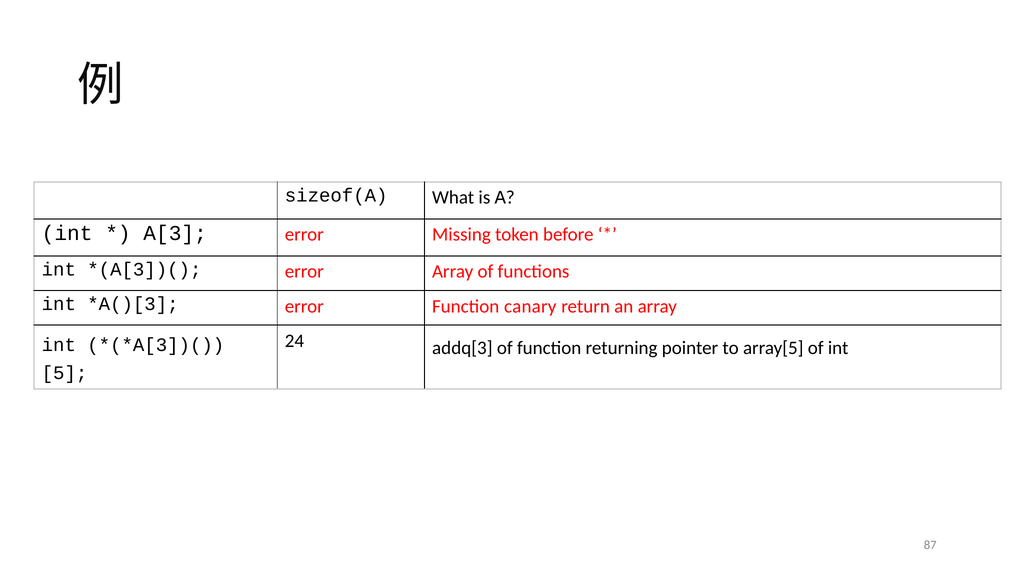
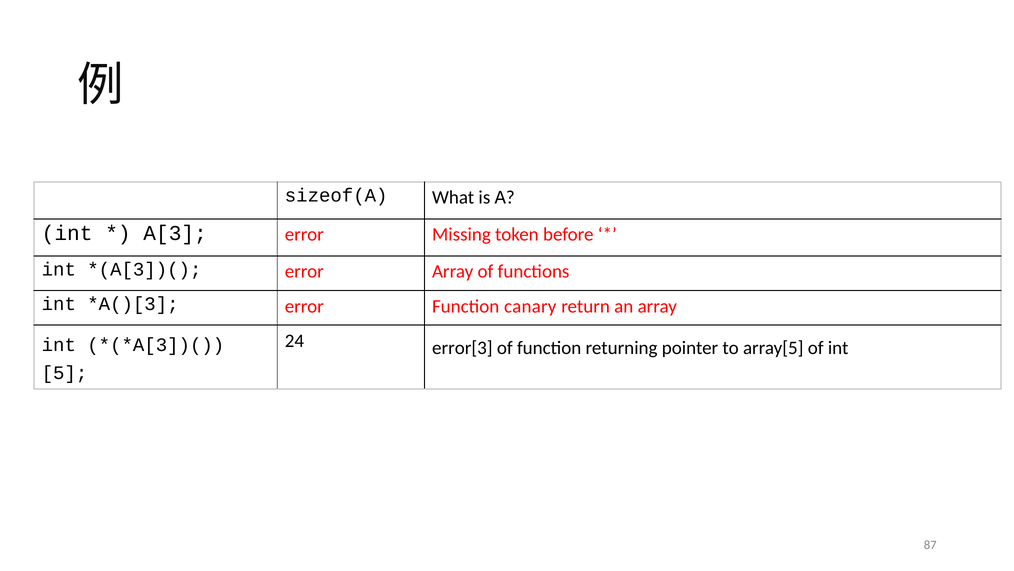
addq[3: addq[3 -> error[3
